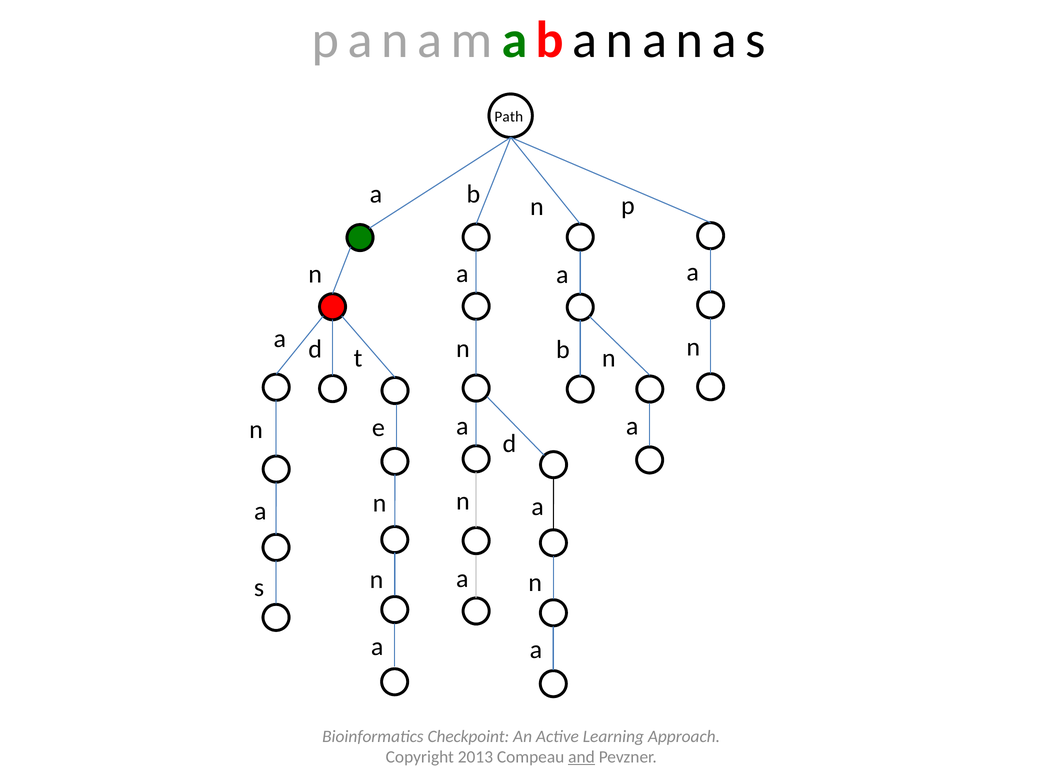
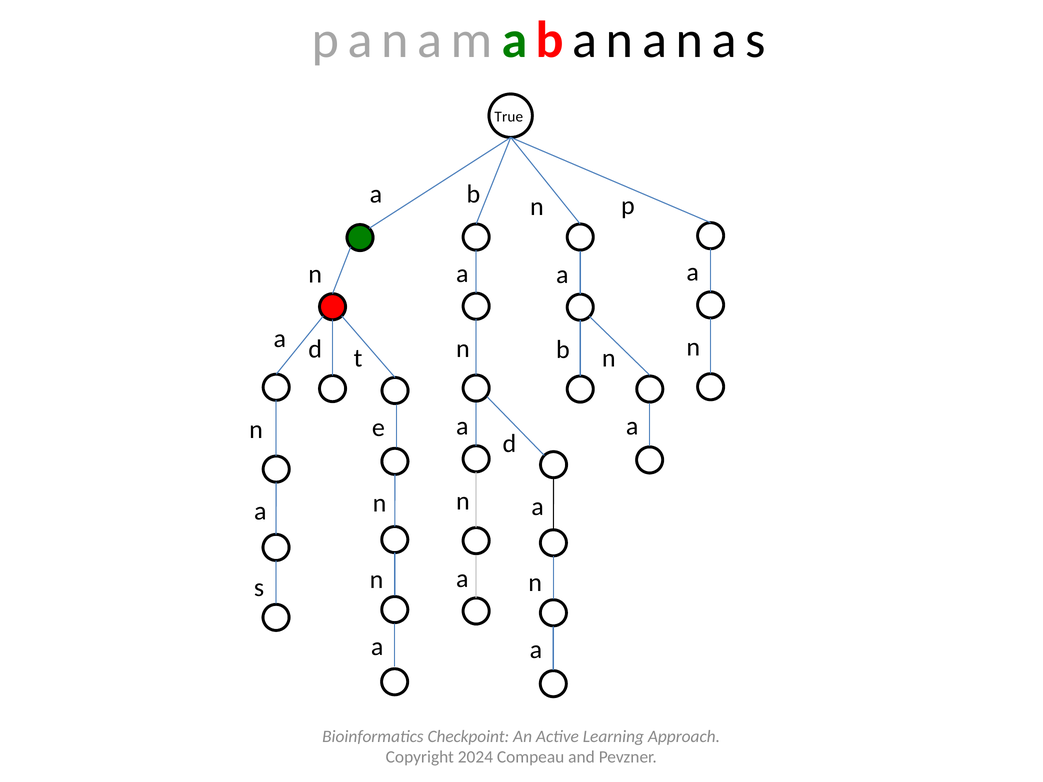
Path: Path -> True
2013: 2013 -> 2024
and underline: present -> none
